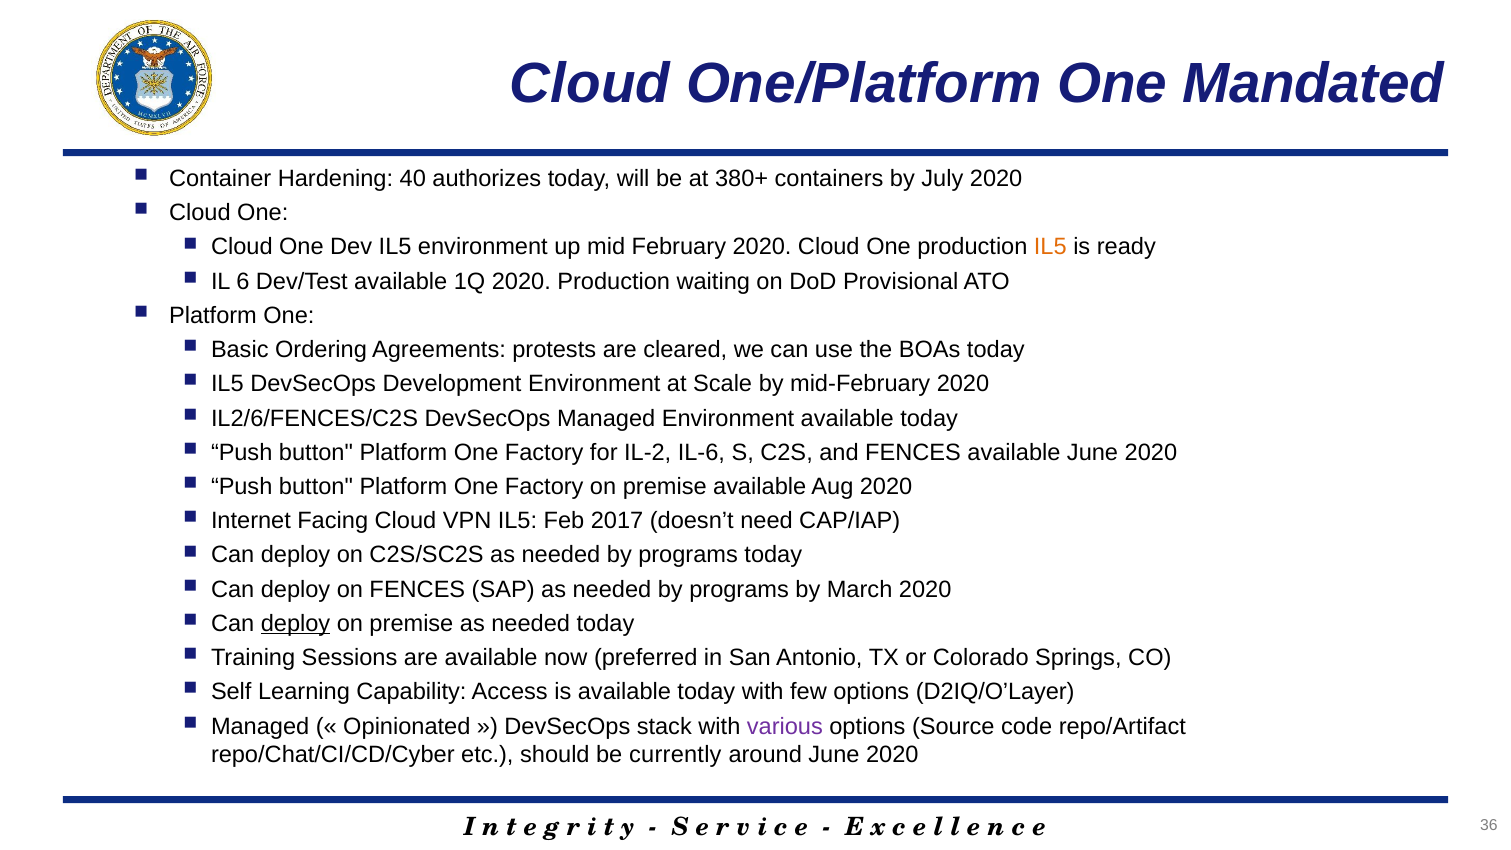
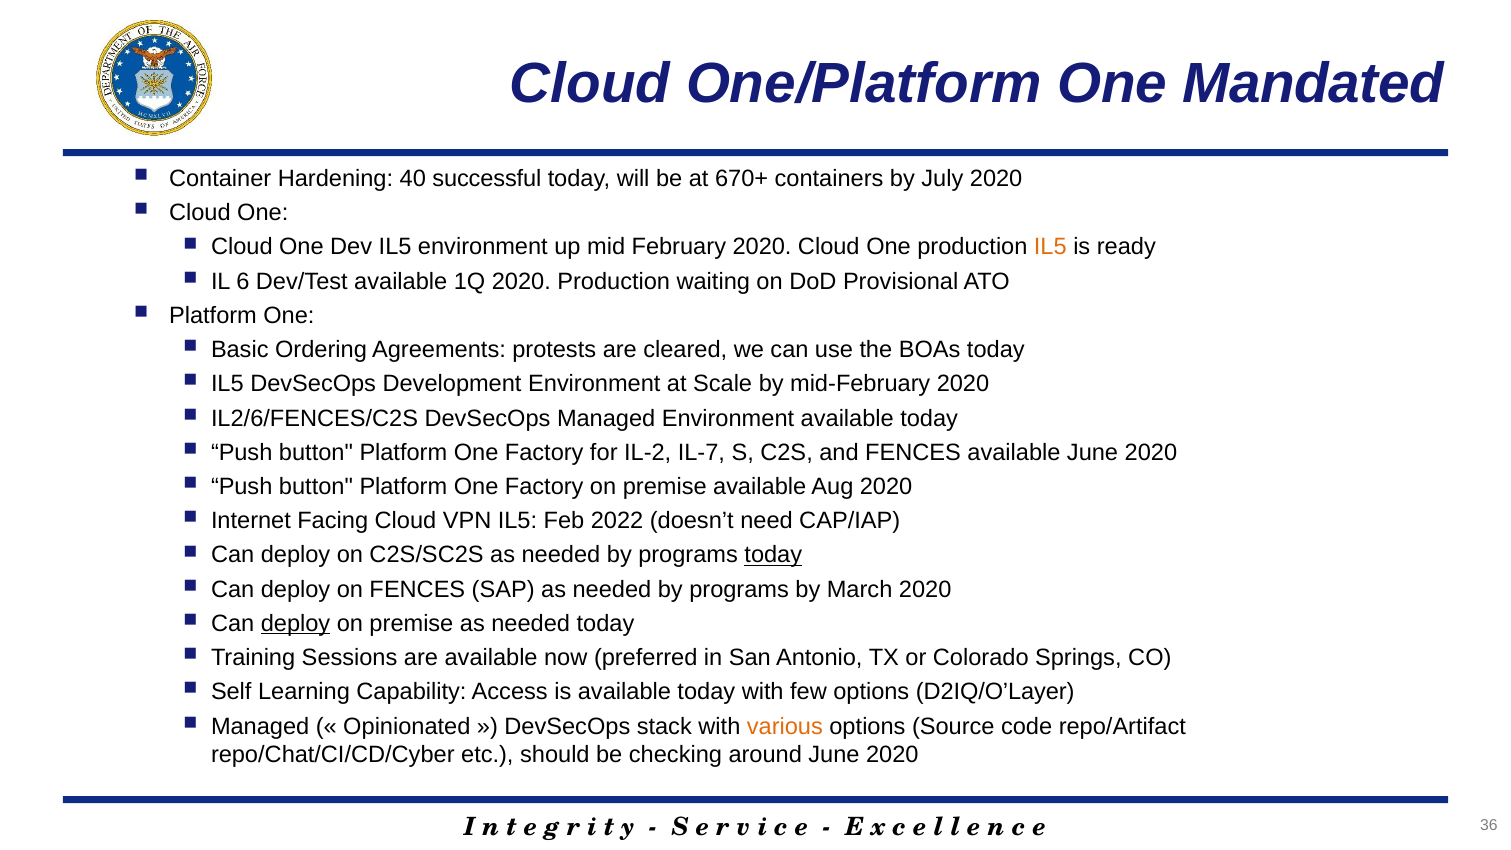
authorizes: authorizes -> successful
380+: 380+ -> 670+
IL-6: IL-6 -> IL-7
2017: 2017 -> 2022
today at (773, 555) underline: none -> present
various colour: purple -> orange
currently: currently -> checking
